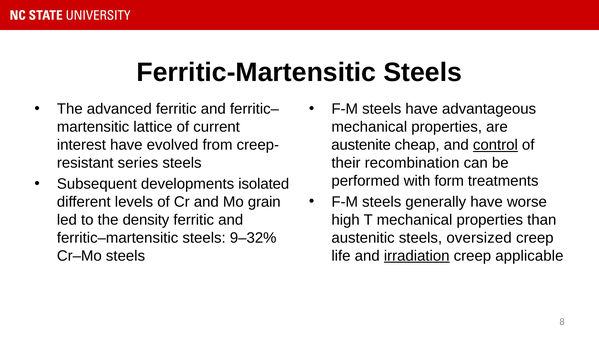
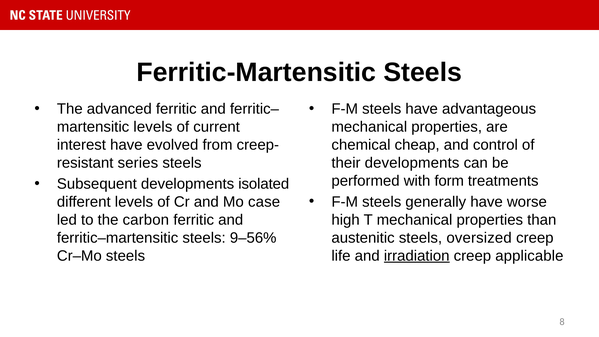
lattice at (153, 127): lattice -> levels
austenite: austenite -> chemical
control underline: present -> none
their recombination: recombination -> developments
grain: grain -> case
density: density -> carbon
9–32%: 9–32% -> 9–56%
